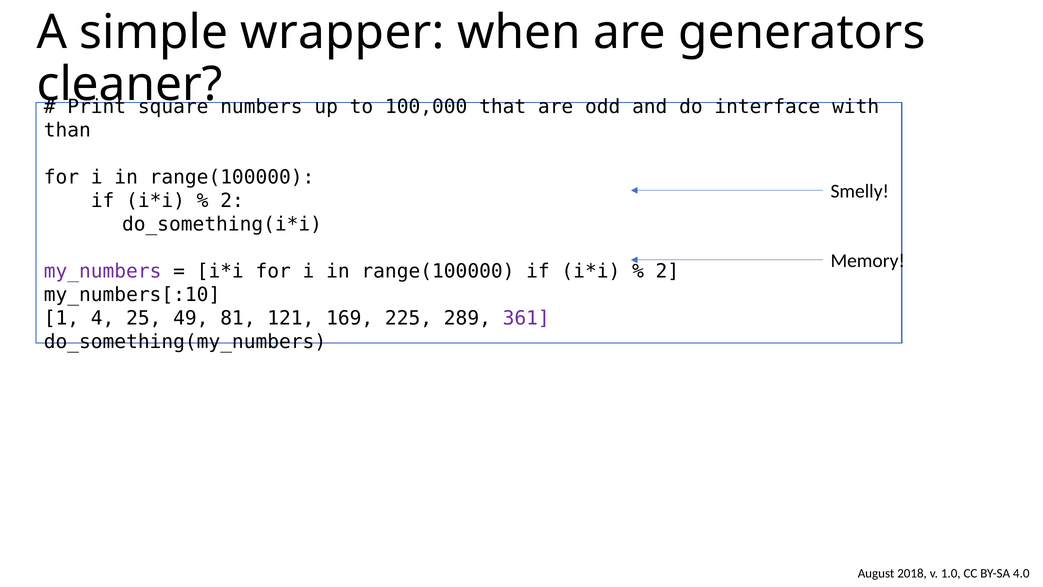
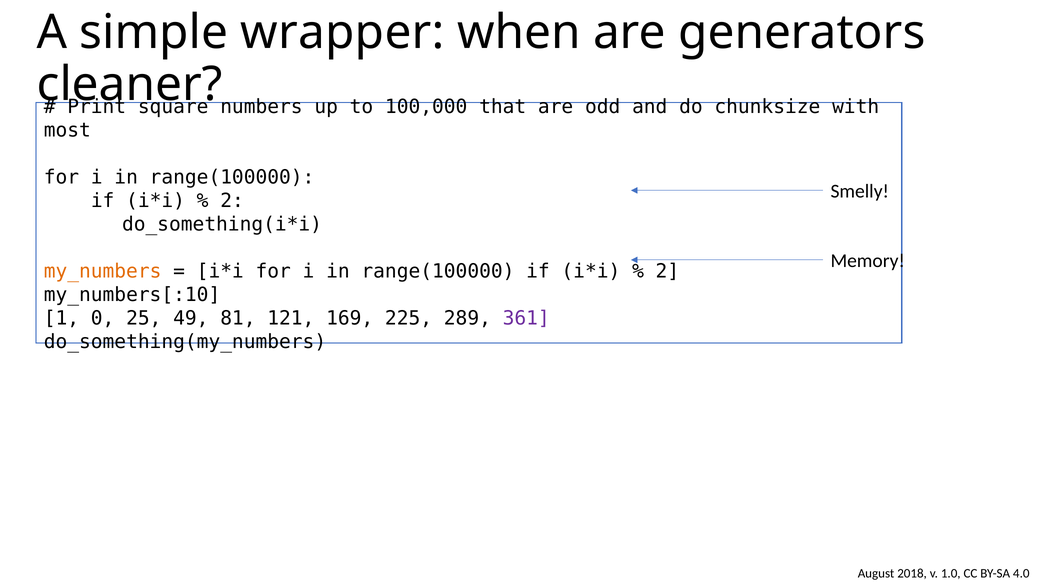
interface: interface -> chunksize
than: than -> most
my_numbers colour: purple -> orange
4: 4 -> 0
